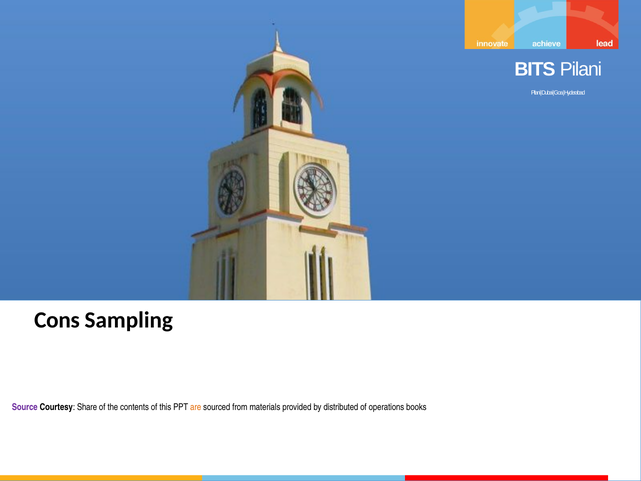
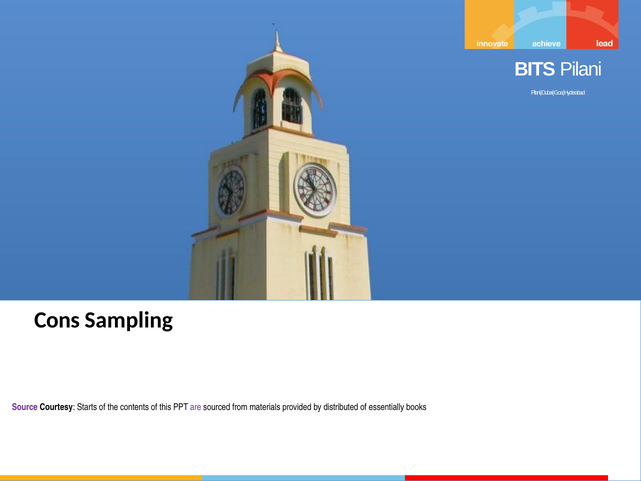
Share: Share -> Starts
are colour: orange -> purple
operations: operations -> essentially
